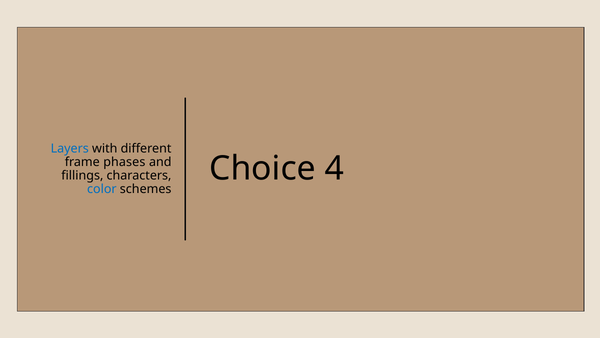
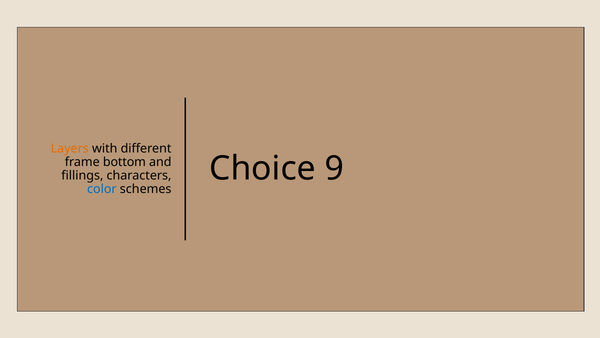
Layers colour: blue -> orange
phases: phases -> bottom
4: 4 -> 9
